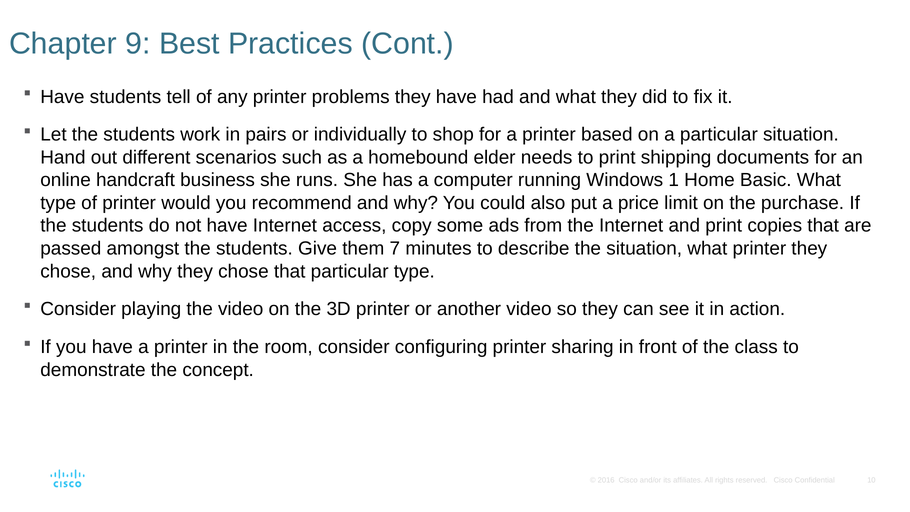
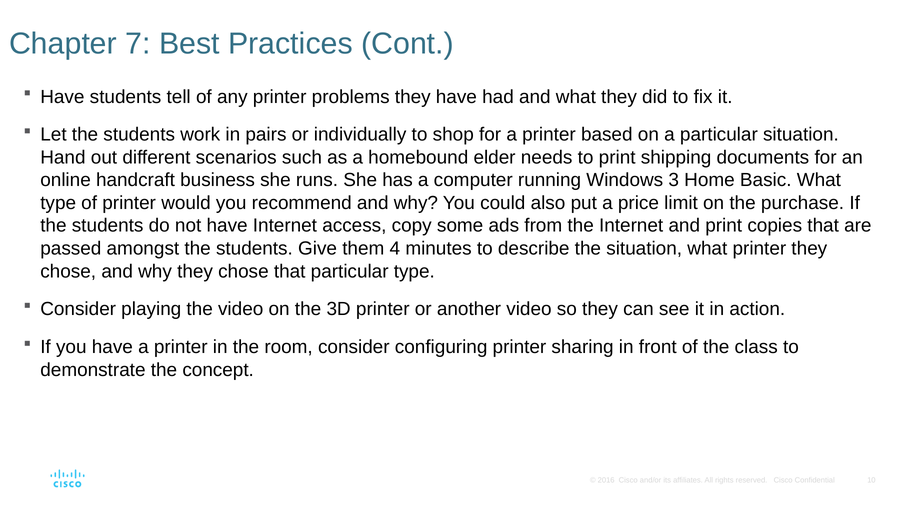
9: 9 -> 7
1: 1 -> 3
7: 7 -> 4
